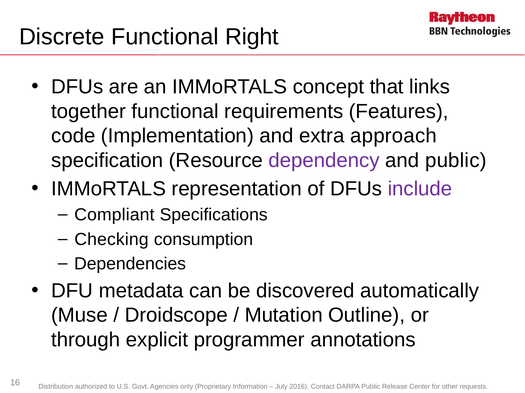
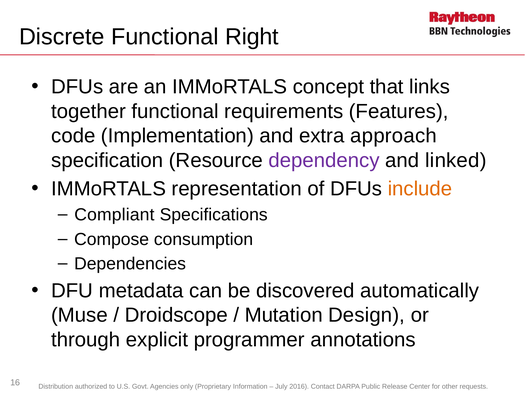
and public: public -> linked
include colour: purple -> orange
Checking: Checking -> Compose
Outline: Outline -> Design
